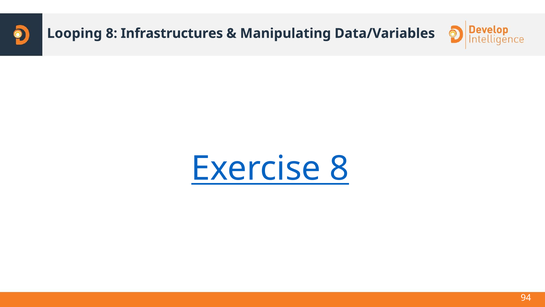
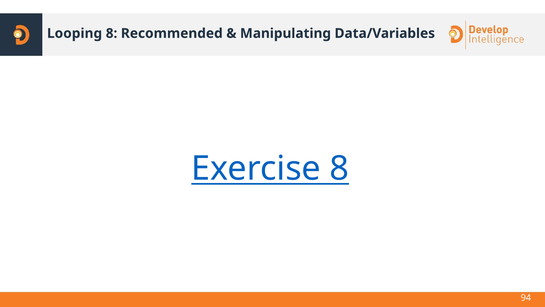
Infrastructures: Infrastructures -> Recommended
